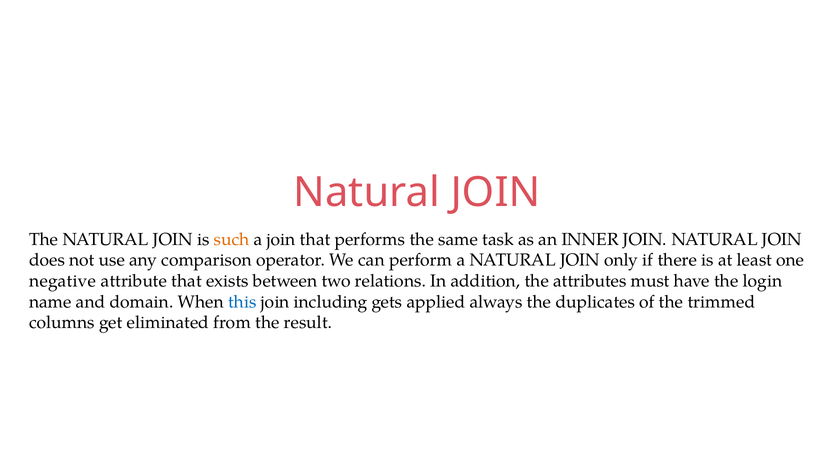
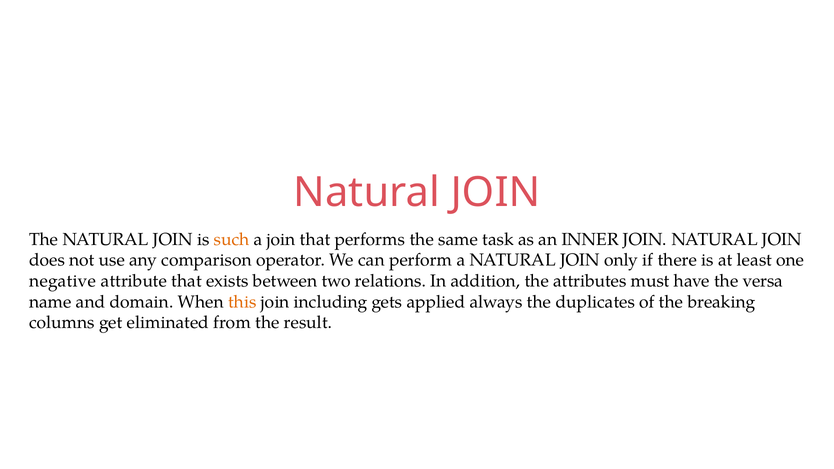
login: login -> versa
this colour: blue -> orange
trimmed: trimmed -> breaking
